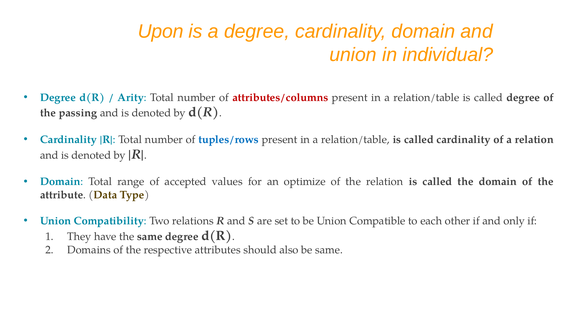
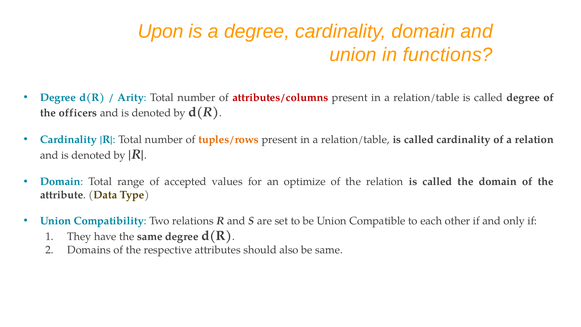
individual: individual -> functions
passing: passing -> officers
tuples/rows colour: blue -> orange
